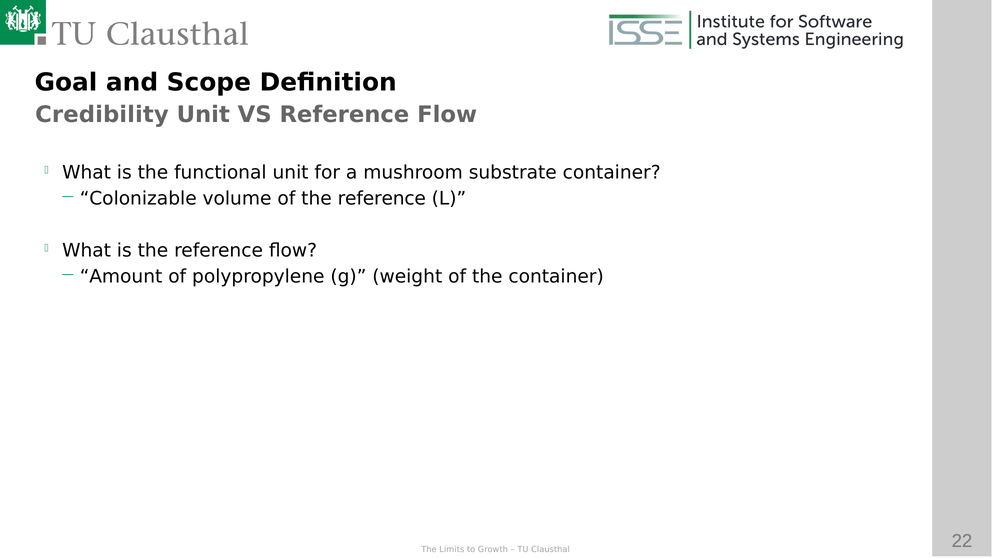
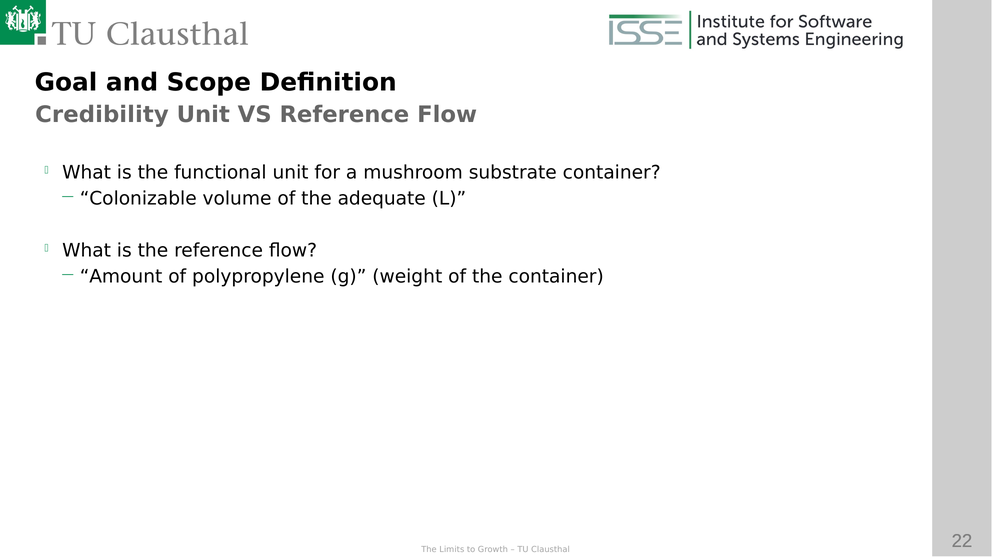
of the reference: reference -> adequate
